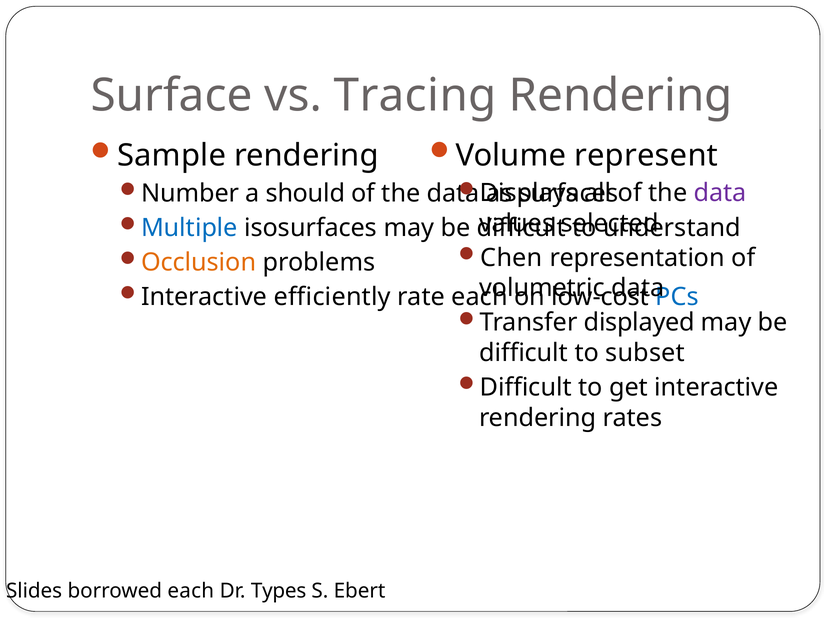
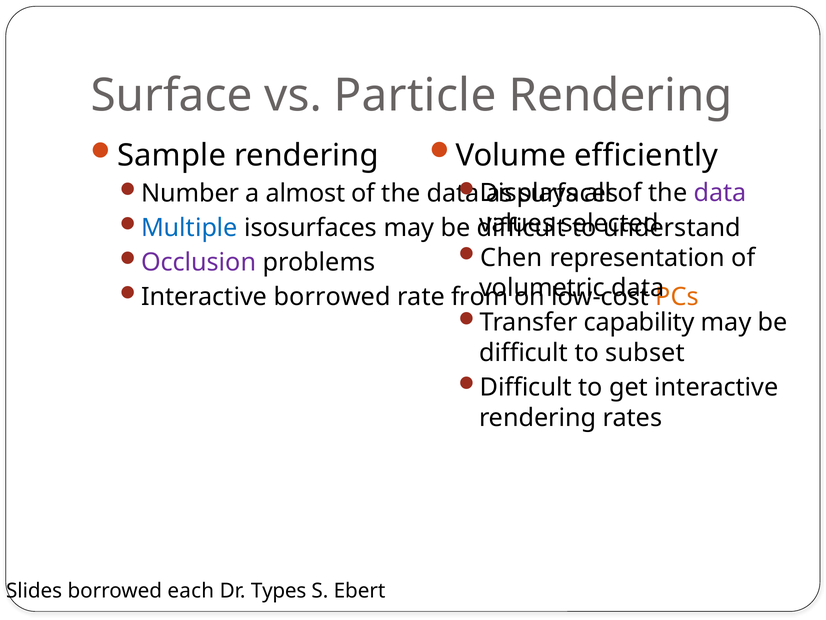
Tracing: Tracing -> Particle
represent: represent -> efficiently
should: should -> almost
Occlusion colour: orange -> purple
Interactive efficiently: efficiently -> borrowed
rate each: each -> from
PCs colour: blue -> orange
displayed: displayed -> capability
